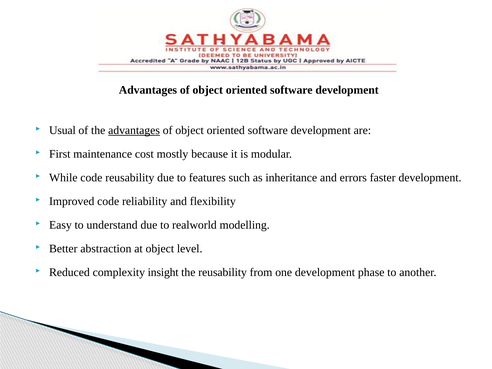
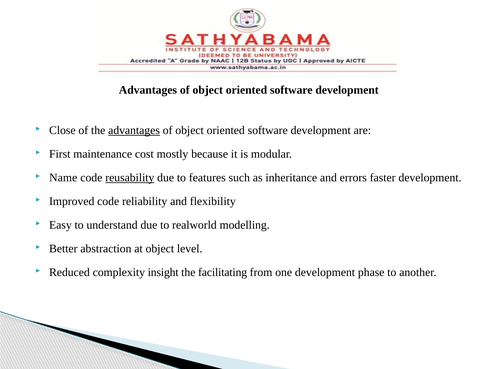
Usual: Usual -> Close
While: While -> Name
reusability at (130, 178) underline: none -> present
the reusability: reusability -> facilitating
